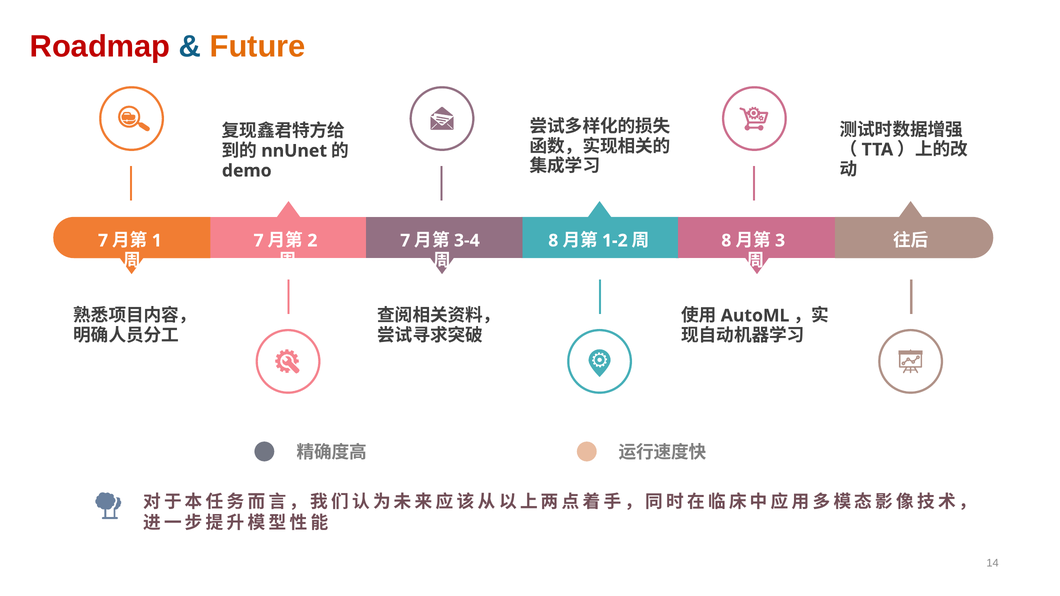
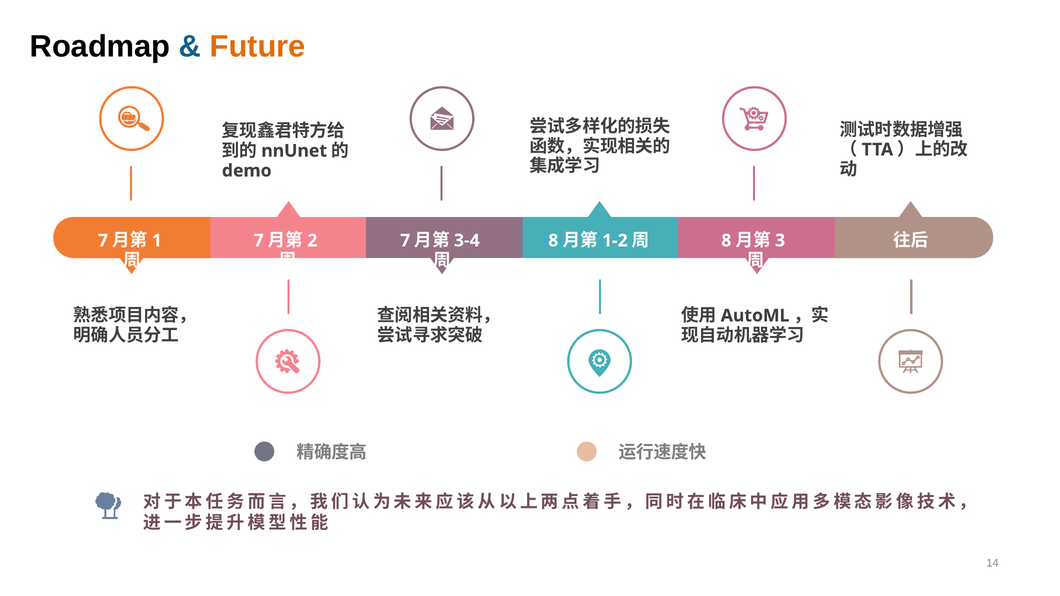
Roadmap colour: red -> black
